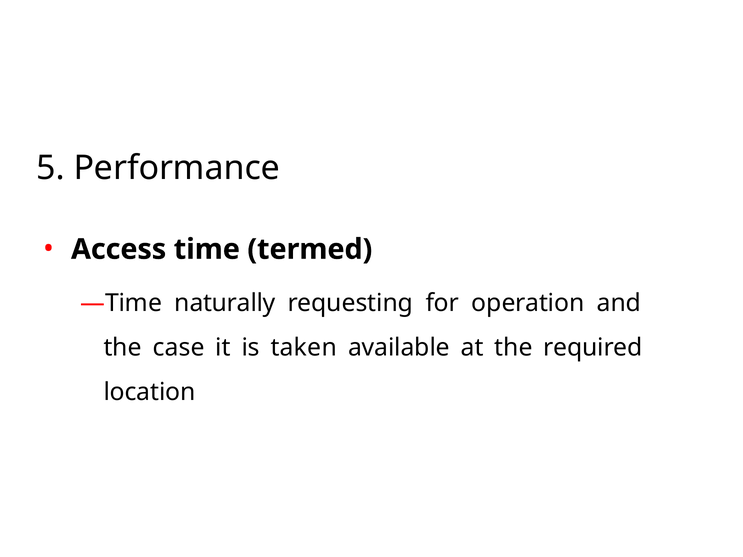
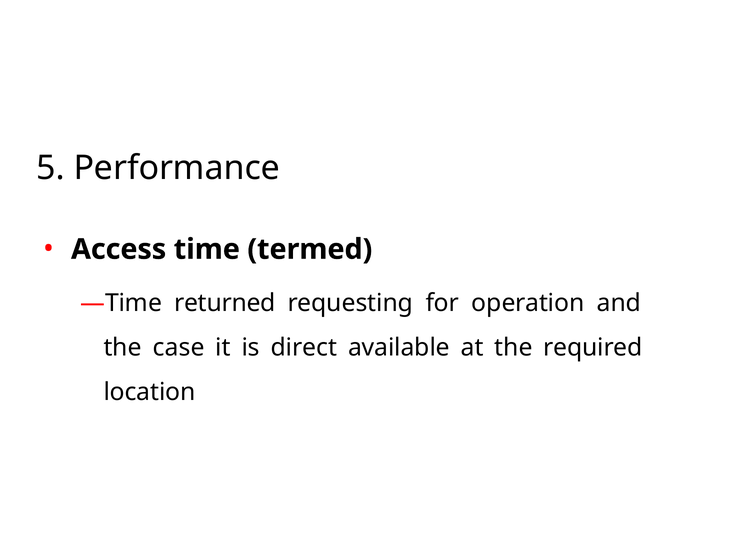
naturally: naturally -> returned
taken: taken -> direct
